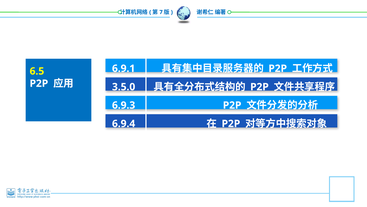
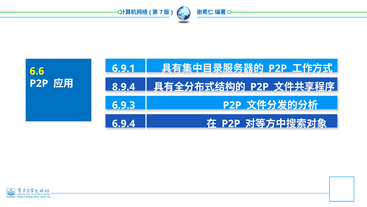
6.5: 6.5 -> 6.6
3.5.0: 3.5.0 -> 8.9.4
